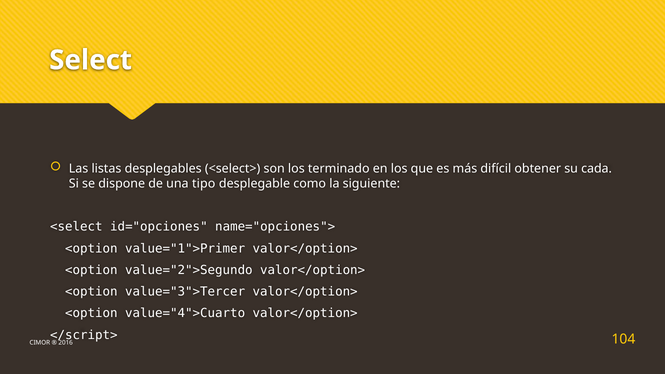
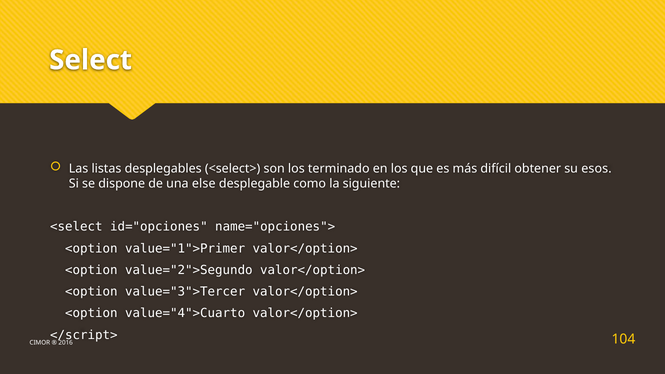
cada: cada -> esos
tipo: tipo -> else
